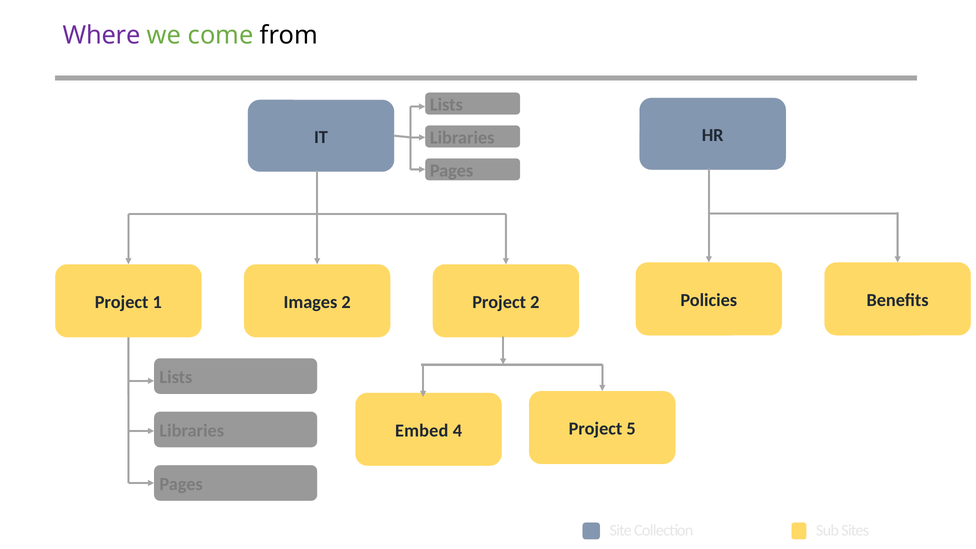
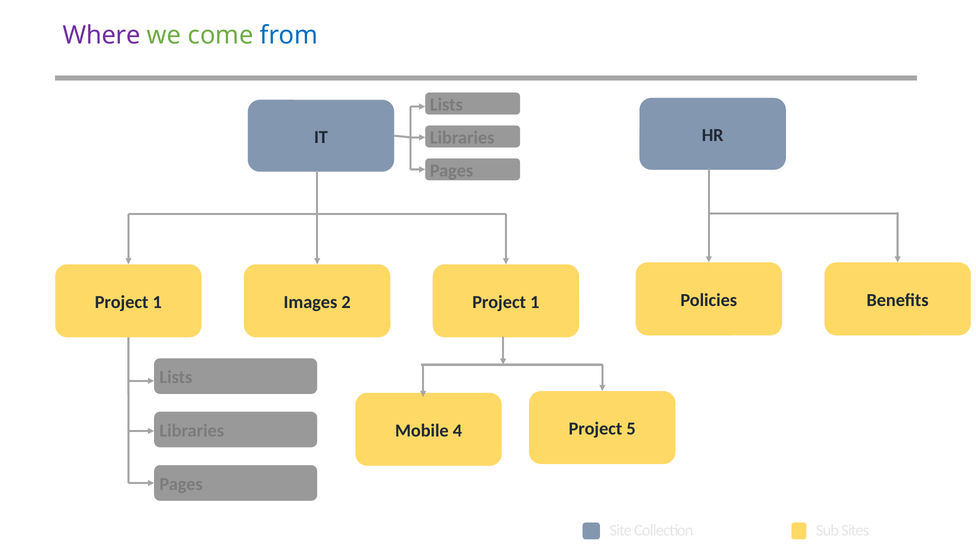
from colour: black -> blue
1 Project 2: 2 -> 1
Embed: Embed -> Mobile
